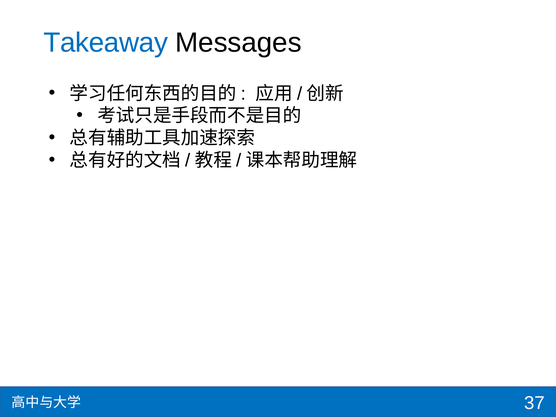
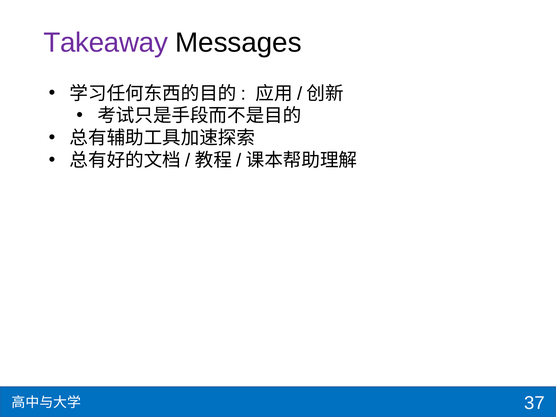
Takeaway colour: blue -> purple
